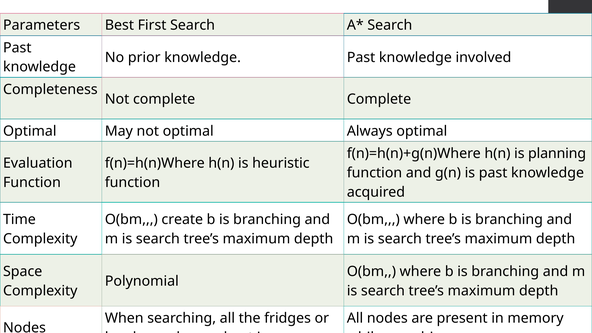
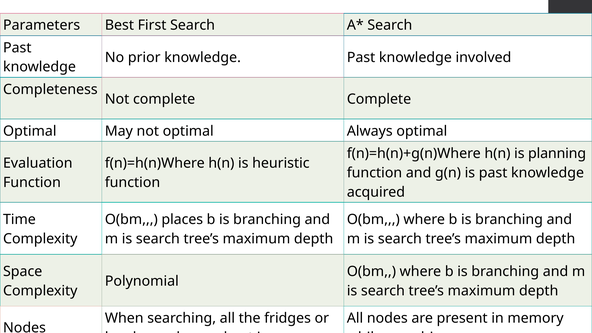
create: create -> places
